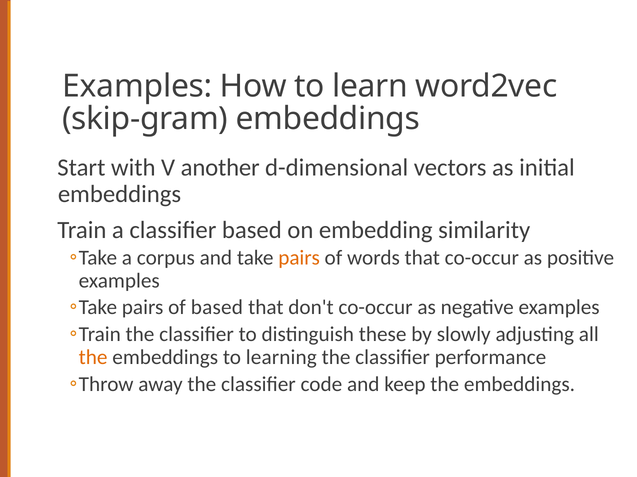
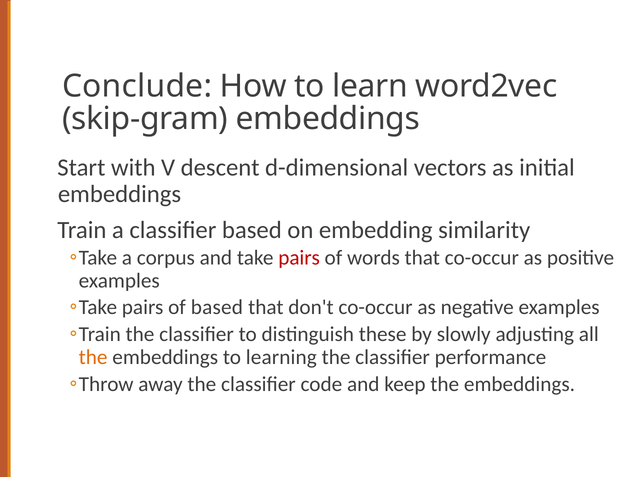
Examples at (137, 86): Examples -> Conclude
another: another -> descent
pairs at (299, 258) colour: orange -> red
